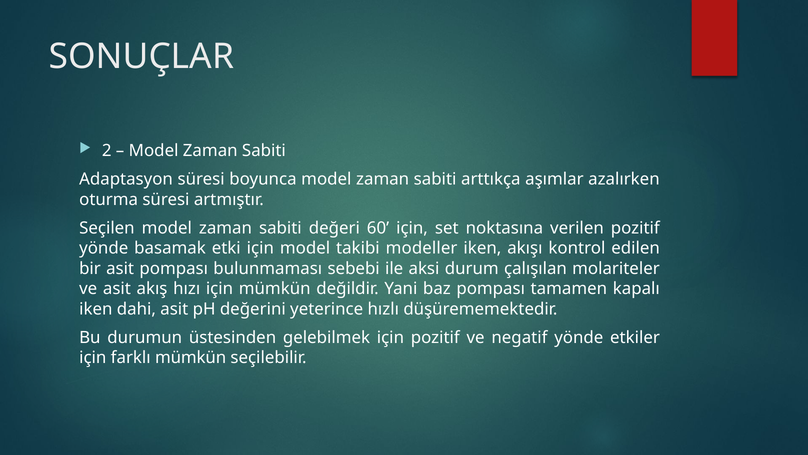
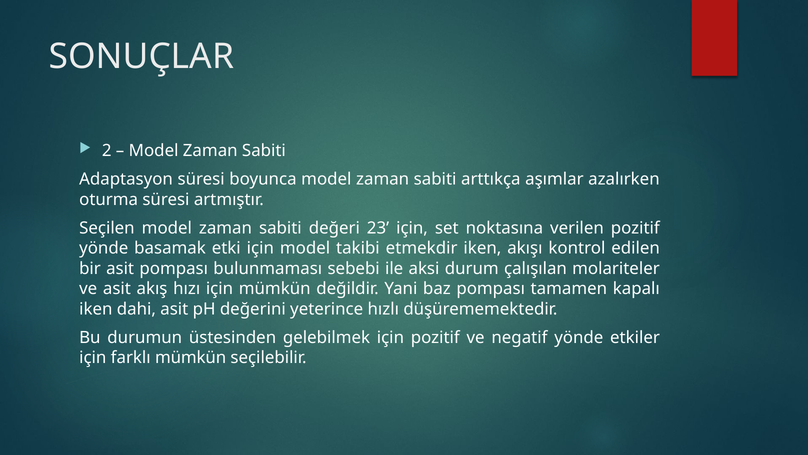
60: 60 -> 23
modeller: modeller -> etmekdir
